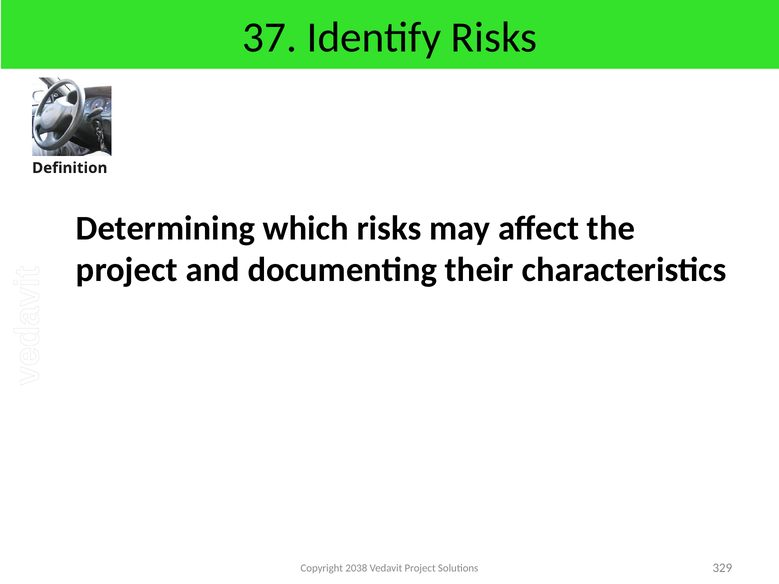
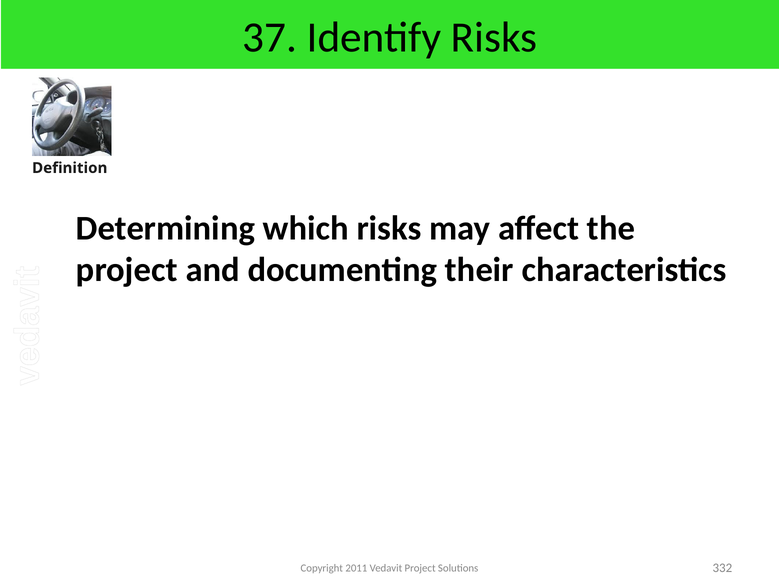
2038: 2038 -> 2011
329: 329 -> 332
